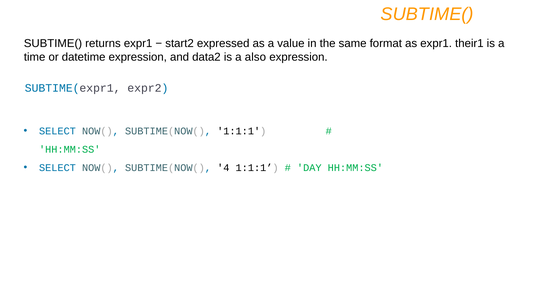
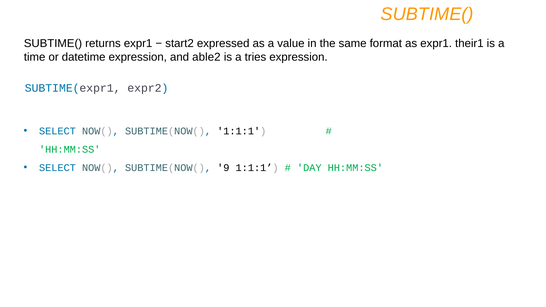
data2: data2 -> able2
also: also -> tries
4: 4 -> 9
